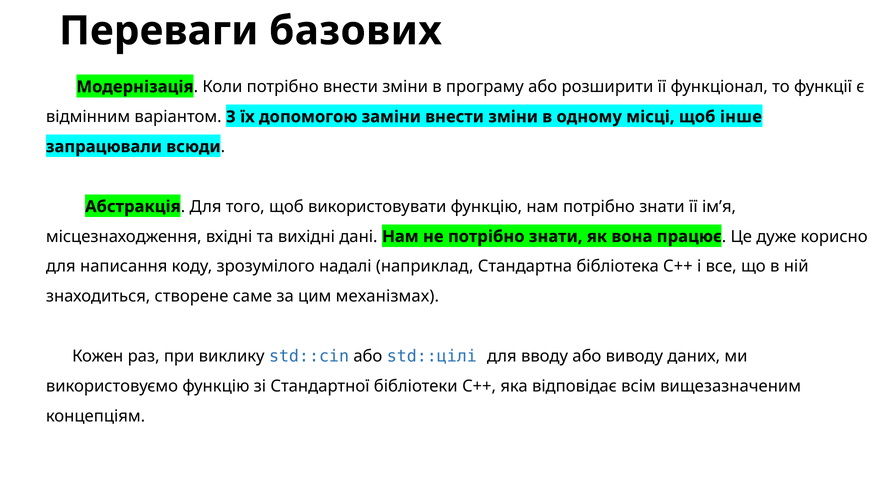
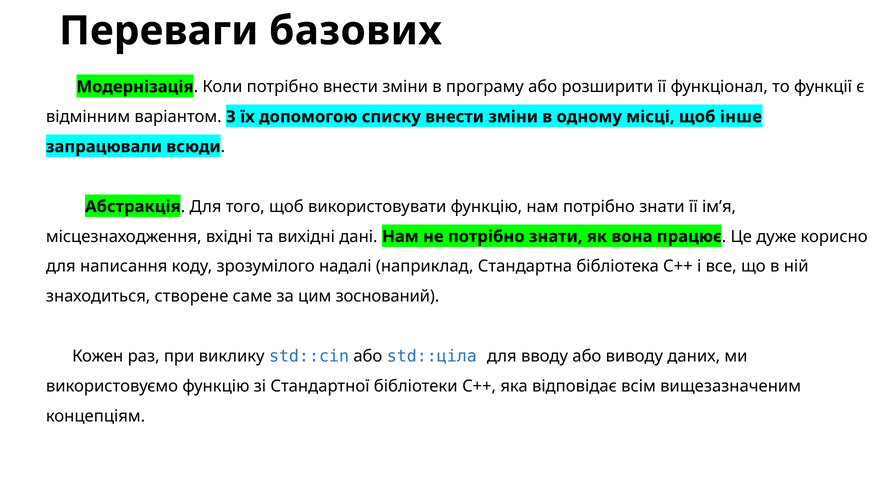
заміни: заміни -> списку
механізмах: механізмах -> зоснований
std::цілі: std::цілі -> std::ціла
